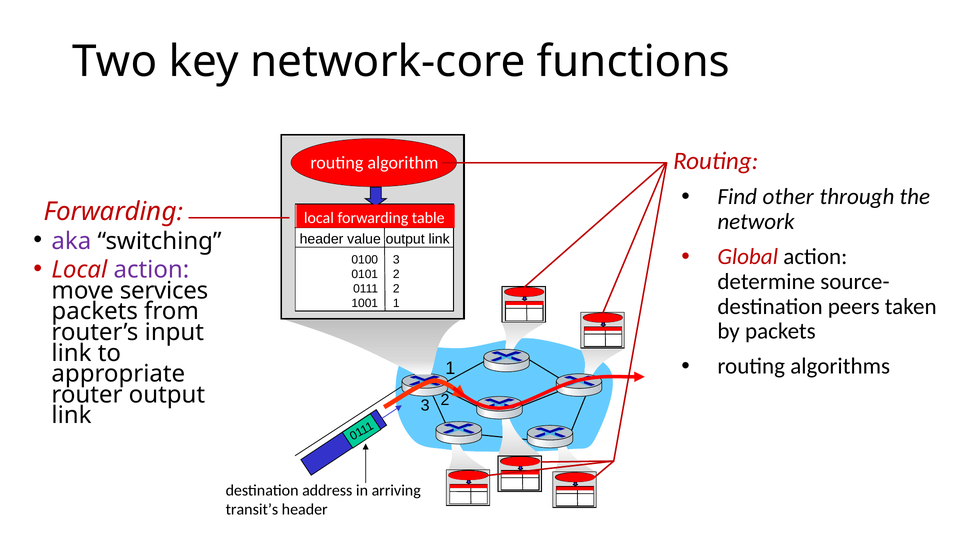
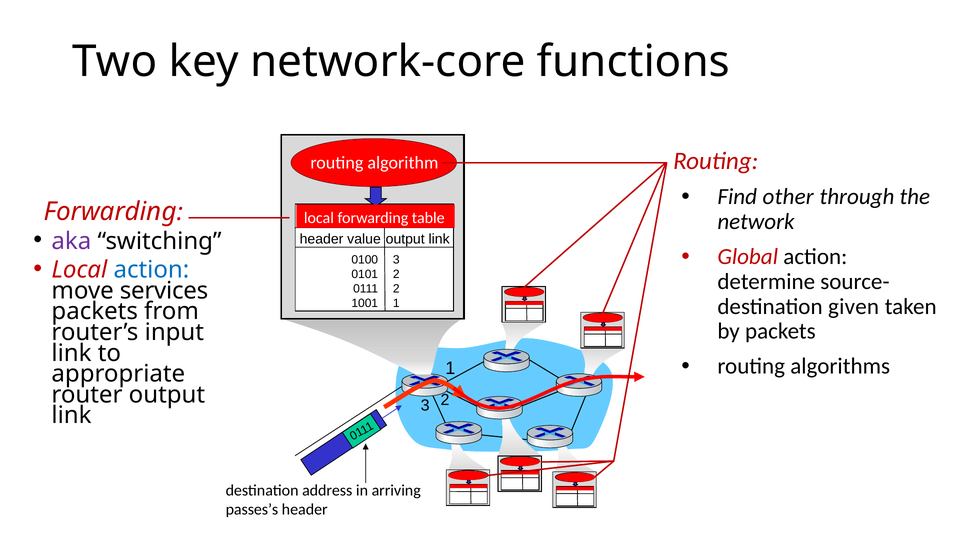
action at (151, 270) colour: purple -> blue
peers: peers -> given
transit’s: transit’s -> passes’s
